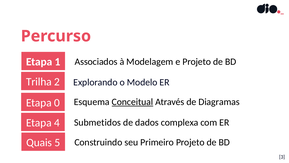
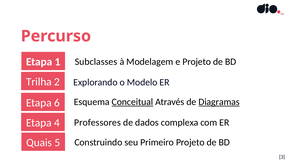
Associados: Associados -> Subclasses
0: 0 -> 6
Diagramas underline: none -> present
Submetidos: Submetidos -> Professores
